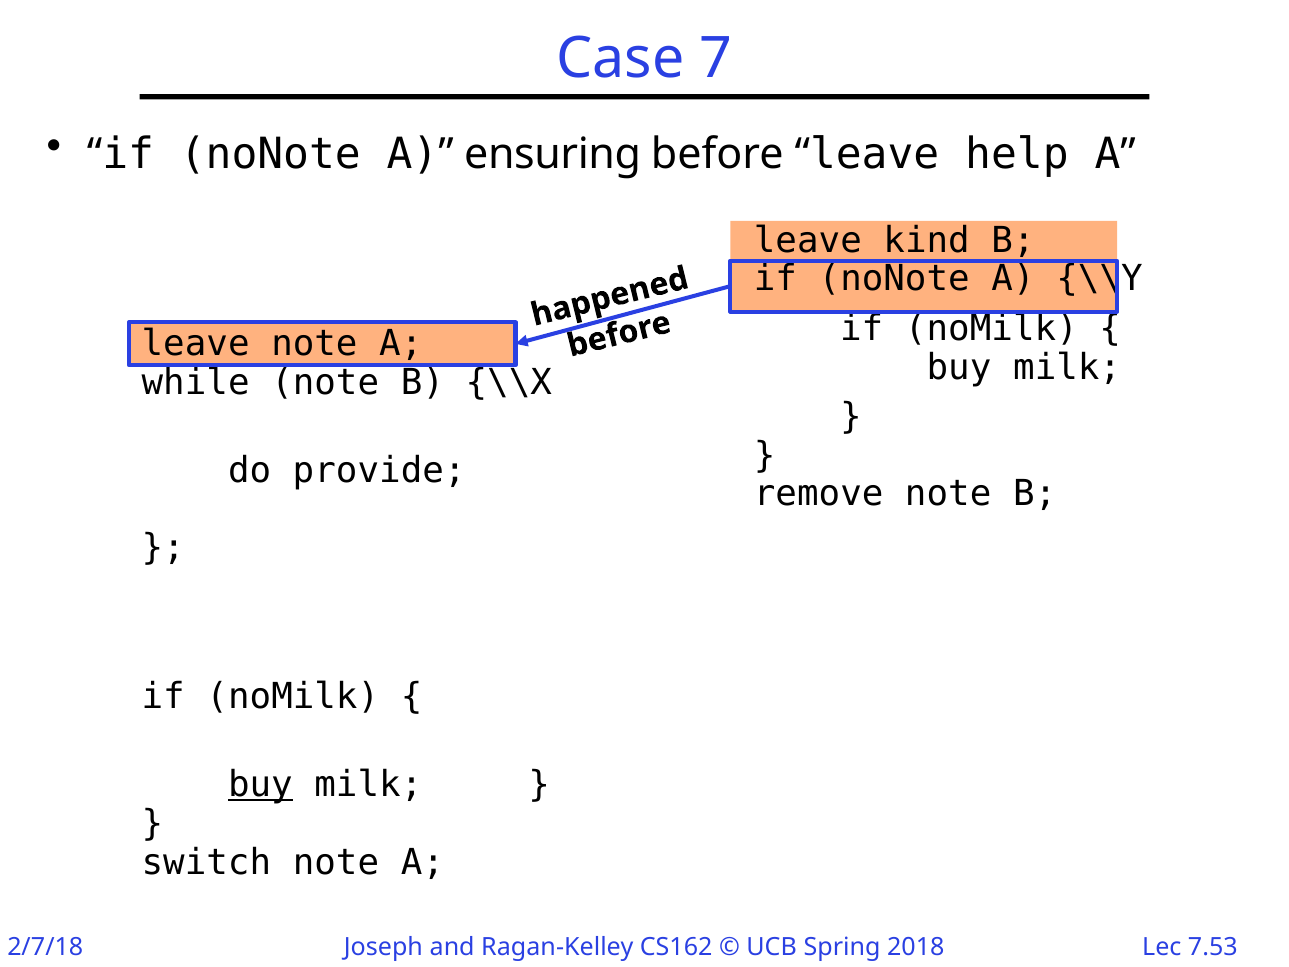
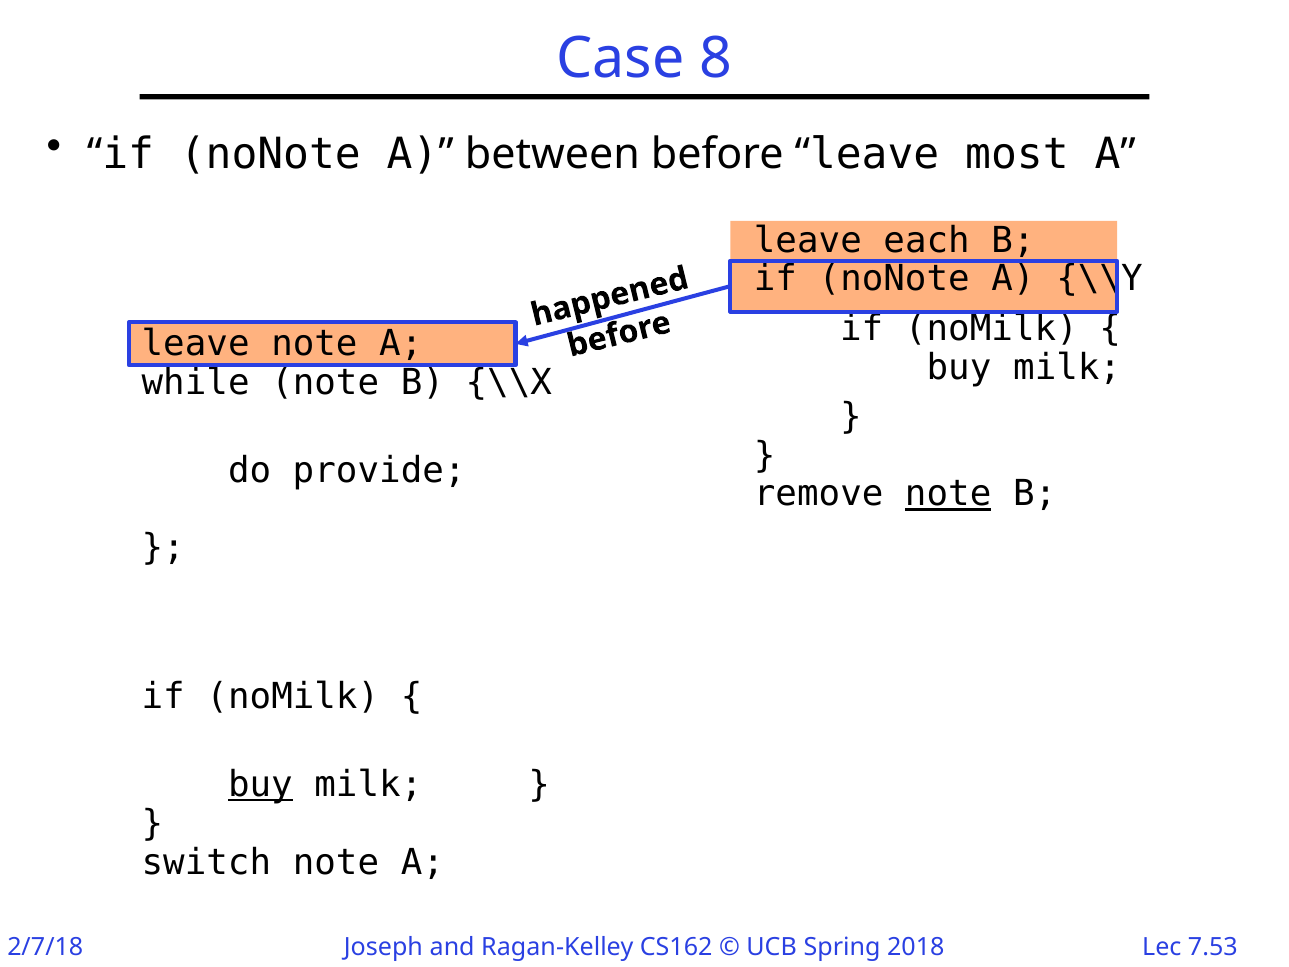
7: 7 -> 8
ensuring: ensuring -> between
help: help -> most
kind: kind -> each
note at (948, 494) underline: none -> present
